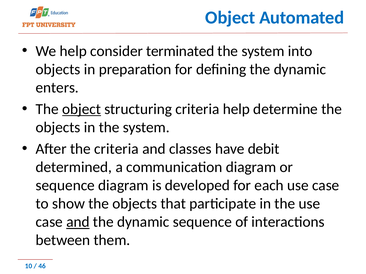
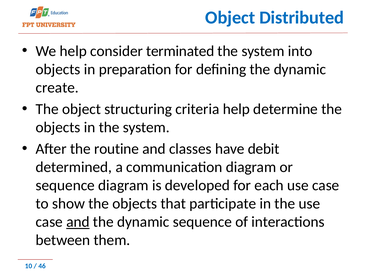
Automated: Automated -> Distributed
enters: enters -> create
object at (82, 109) underline: present -> none
the criteria: criteria -> routine
